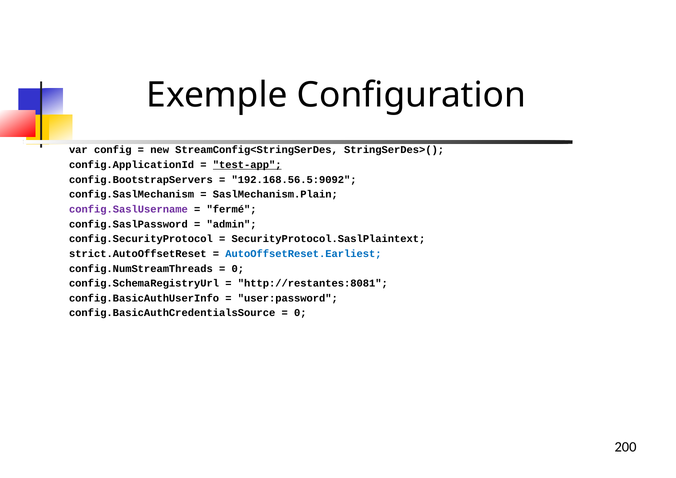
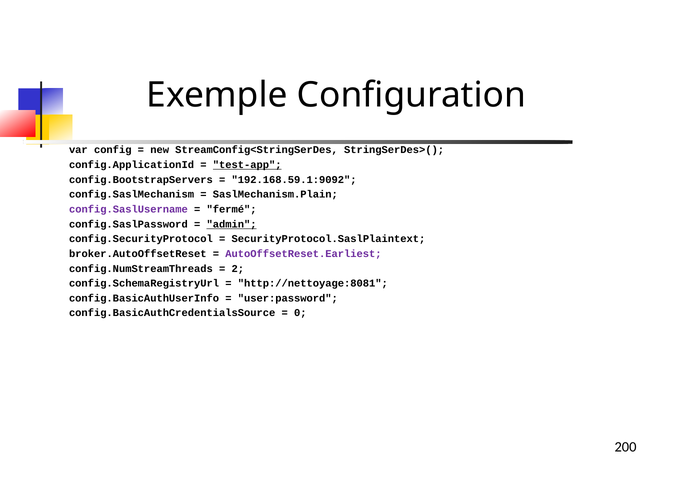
192.168.56.5:9092: 192.168.56.5:9092 -> 192.168.59.1:9092
admin underline: none -> present
strict.AutoOffsetReset: strict.AutoOffsetReset -> broker.AutoOffsetReset
AutoOffsetReset.Earliest colour: blue -> purple
0 at (238, 269): 0 -> 2
http://restantes:8081: http://restantes:8081 -> http://nettoyage:8081
